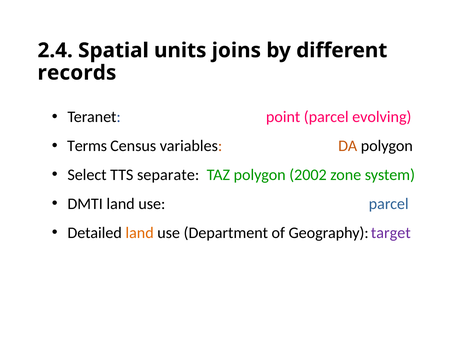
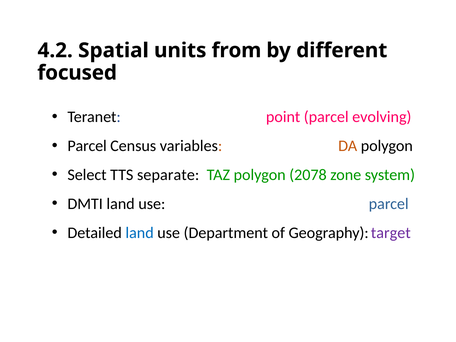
2.4: 2.4 -> 4.2
joins: joins -> from
records: records -> focused
Terms at (87, 146): Terms -> Parcel
2002: 2002 -> 2078
land at (140, 233) colour: orange -> blue
